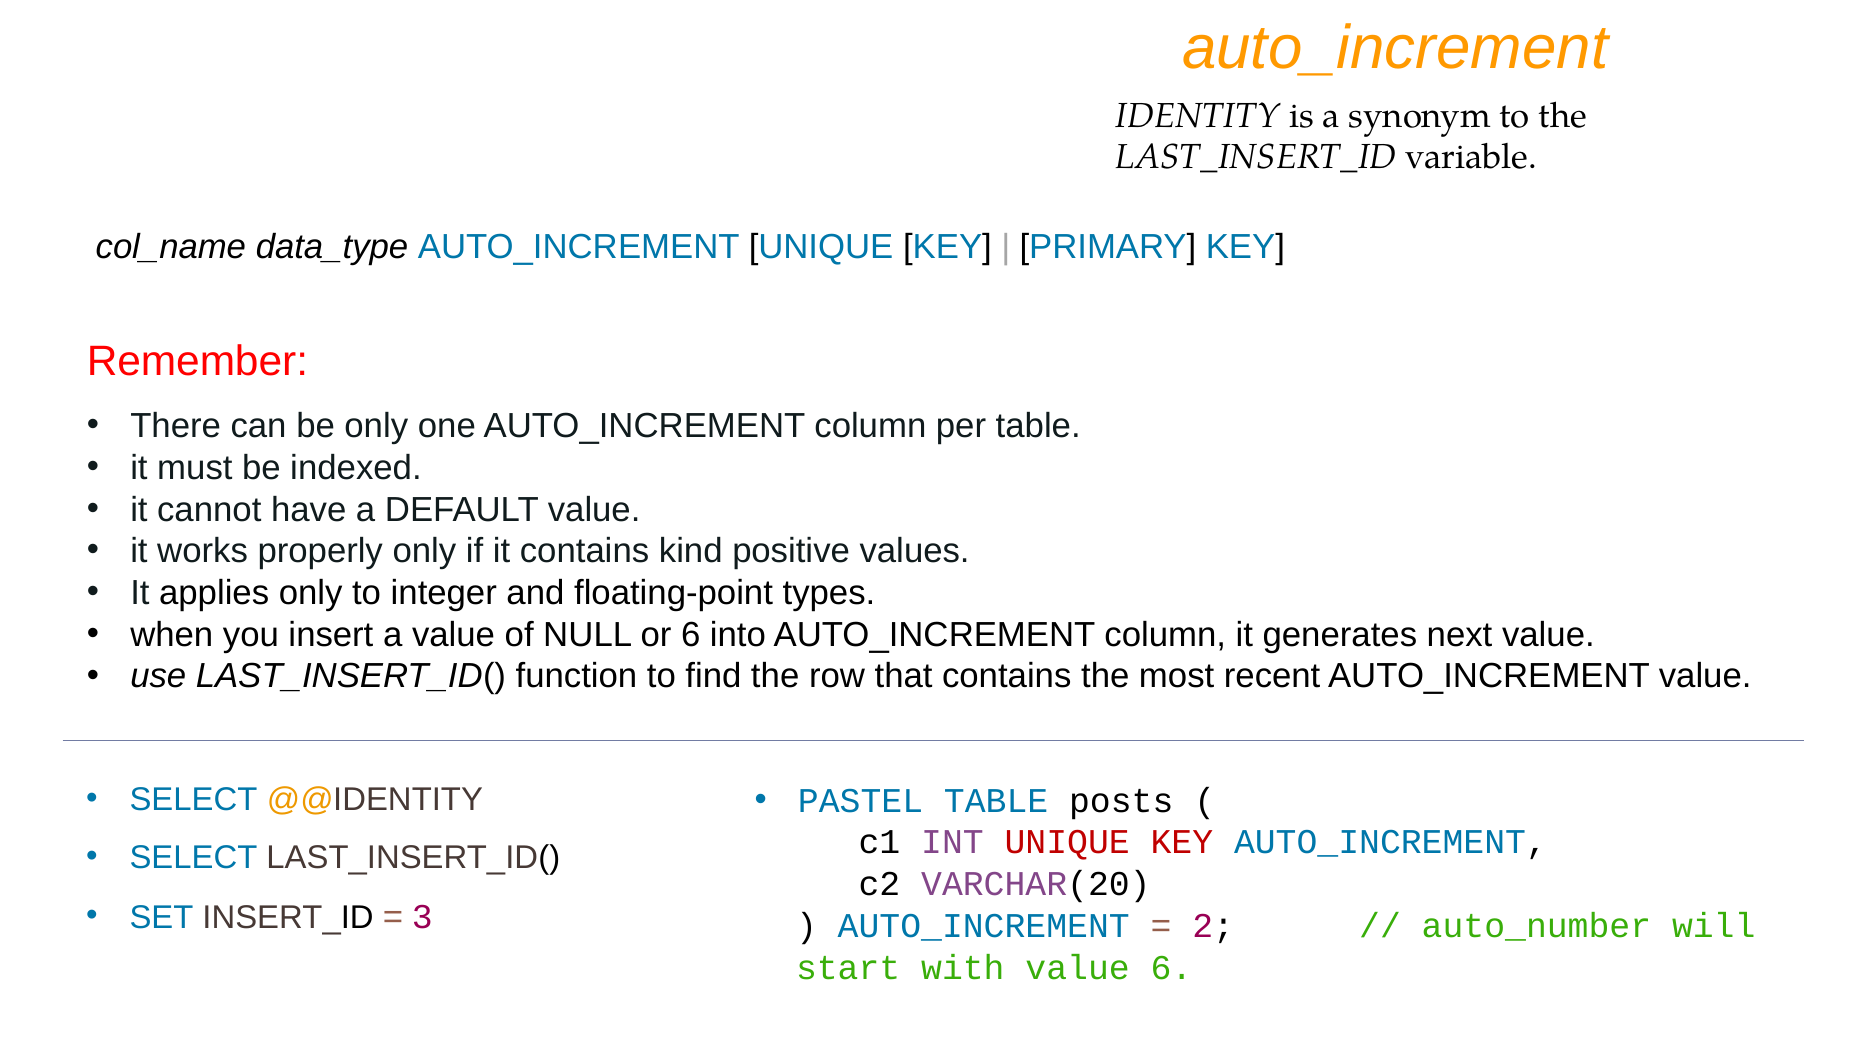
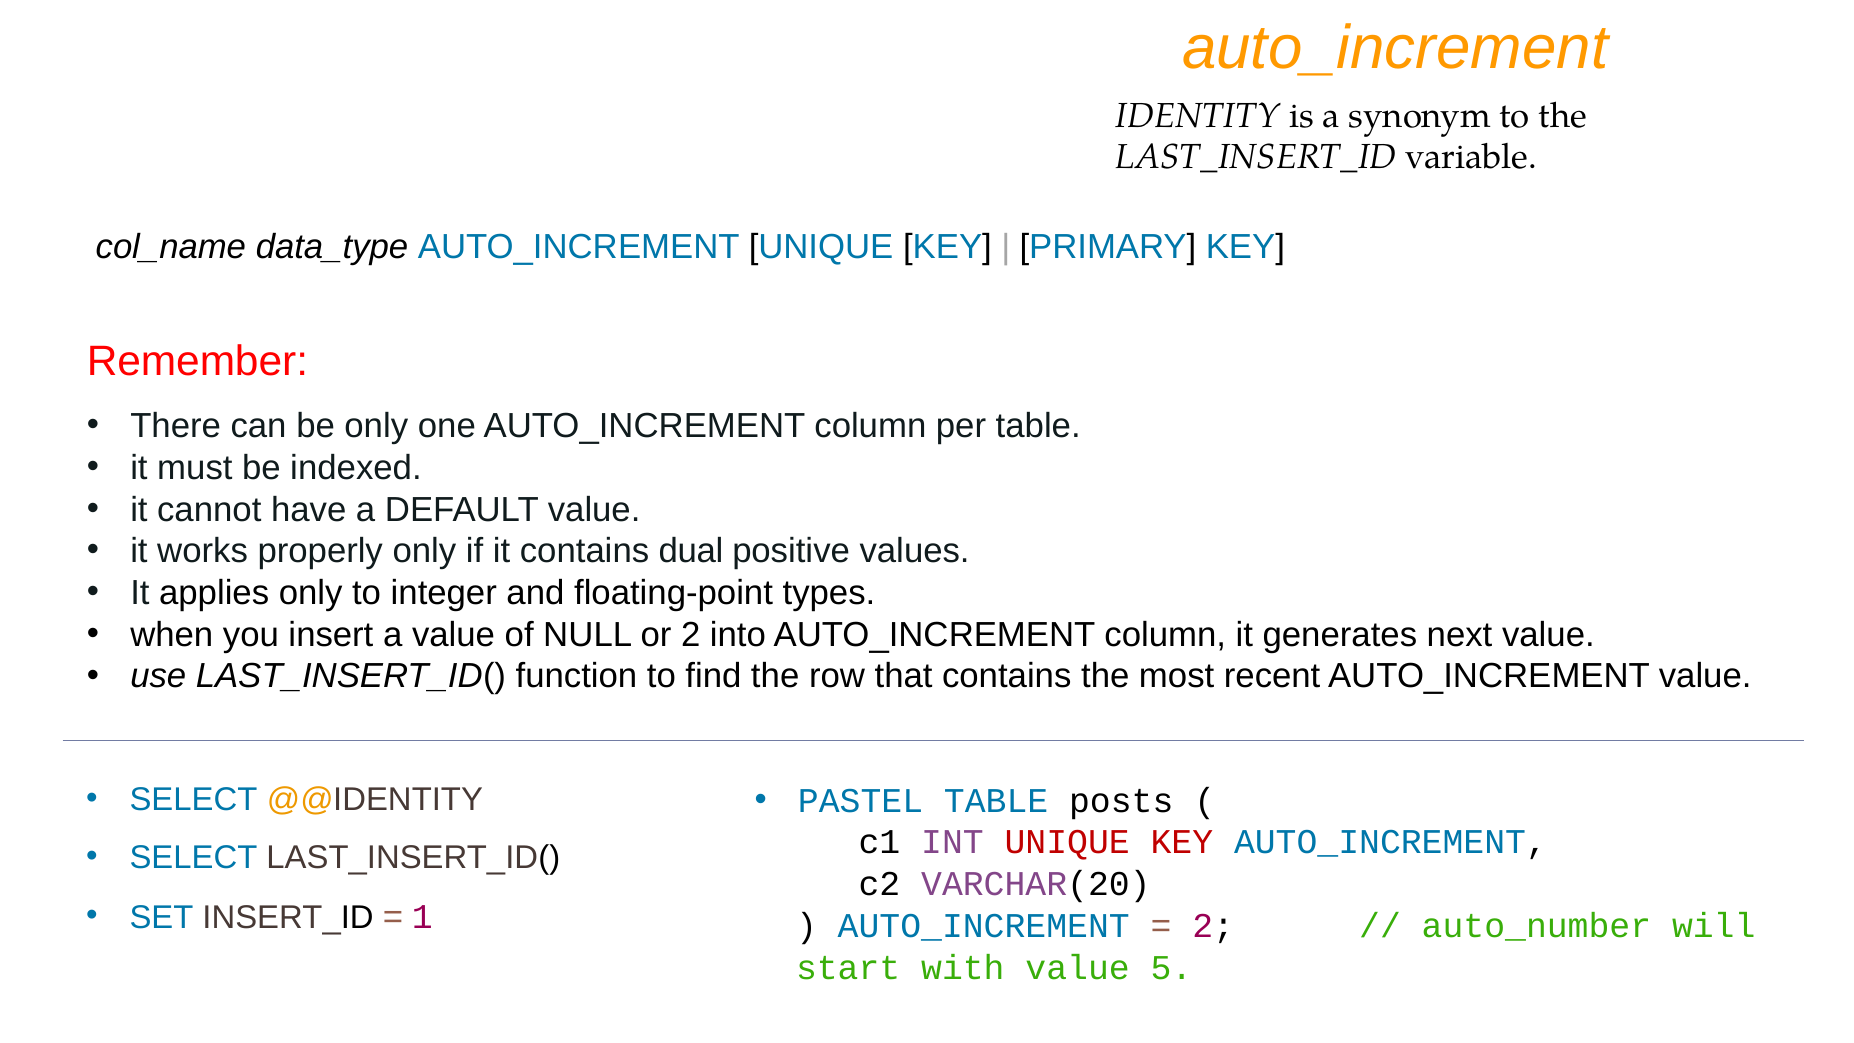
kind: kind -> dual
or 6: 6 -> 2
3: 3 -> 1
value 6: 6 -> 5
